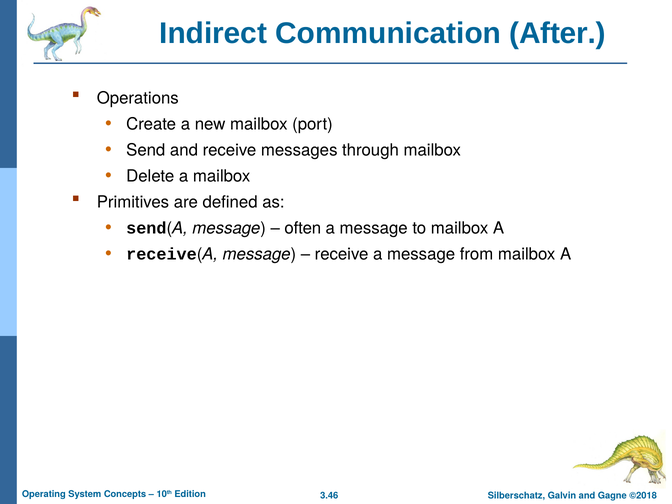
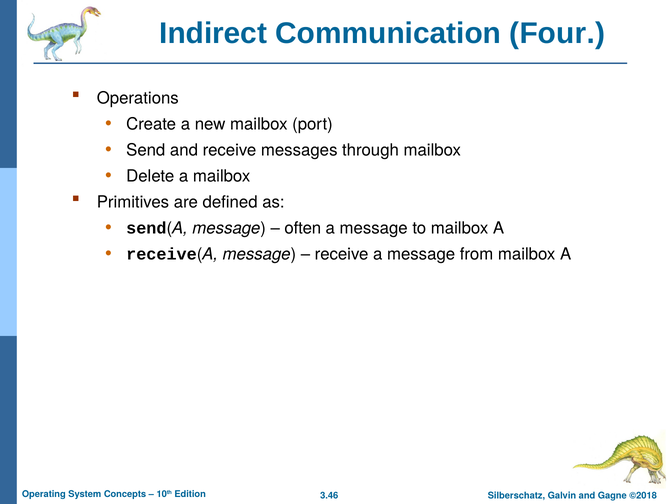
After: After -> Four
